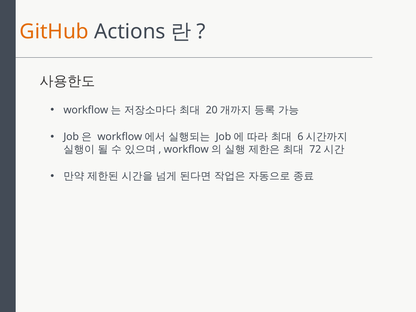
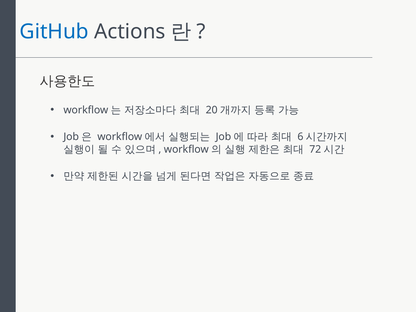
GitHub colour: orange -> blue
